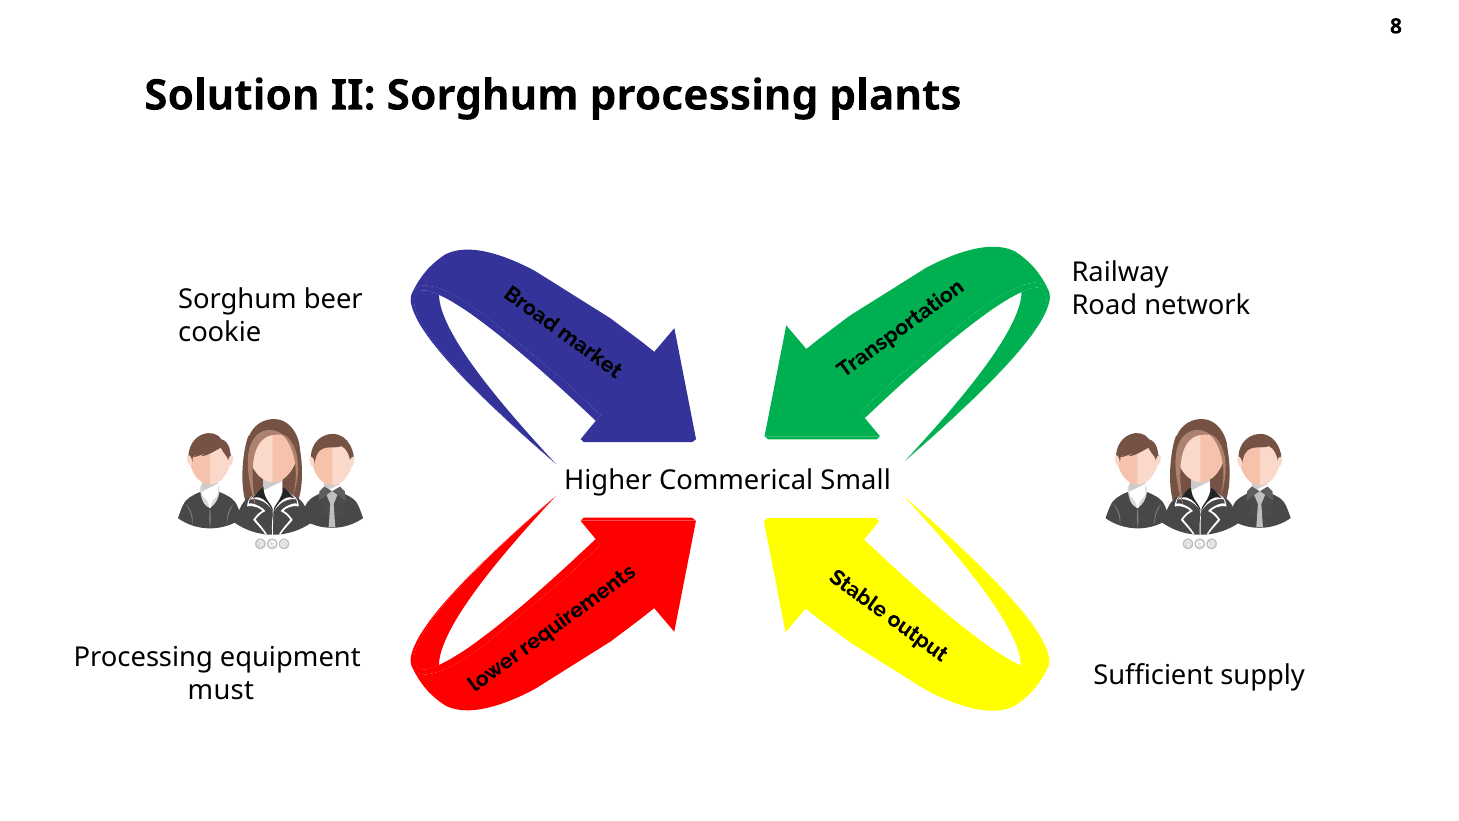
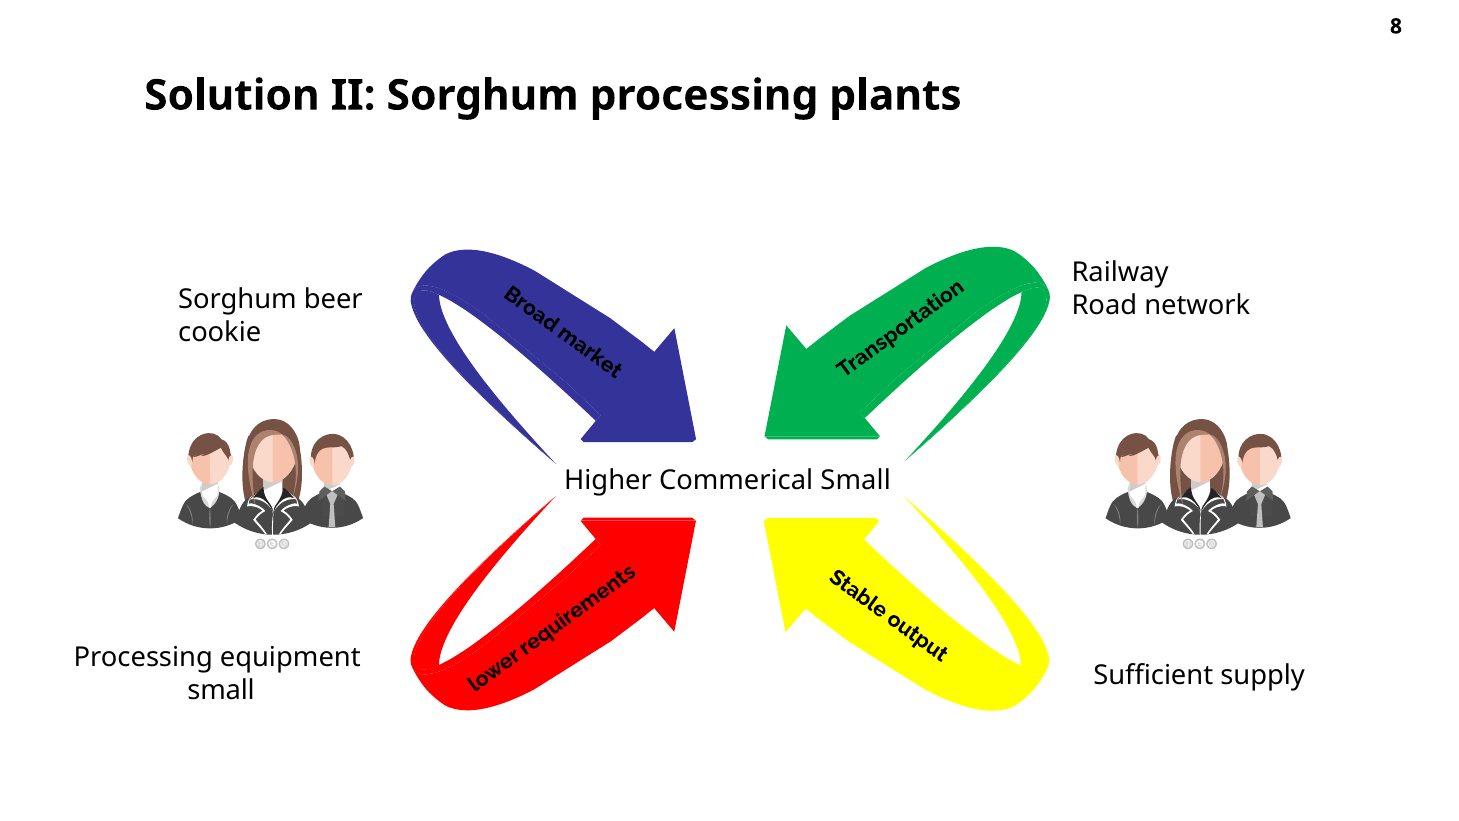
must at (221, 690): must -> small
